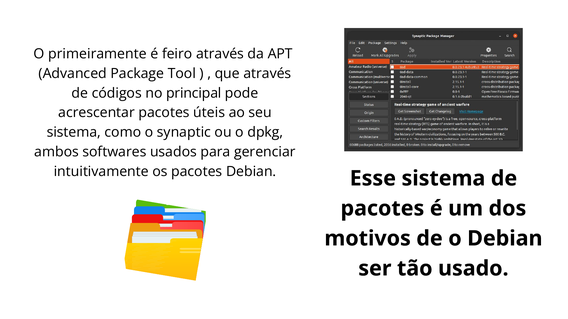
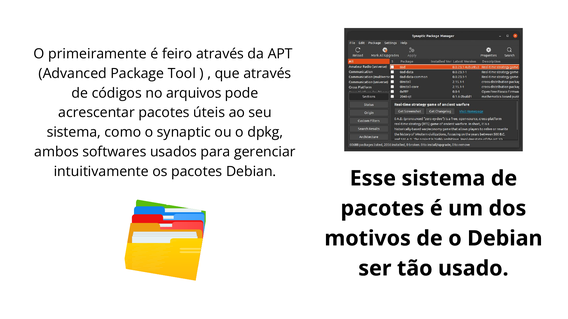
principal: principal -> arquivos
